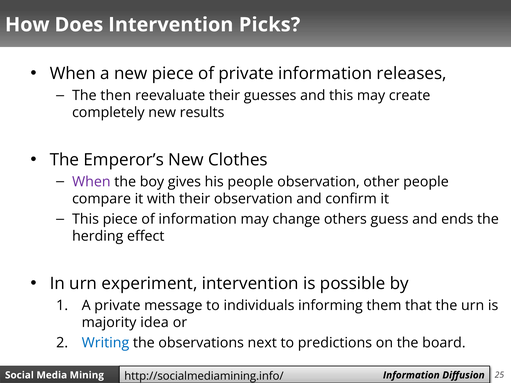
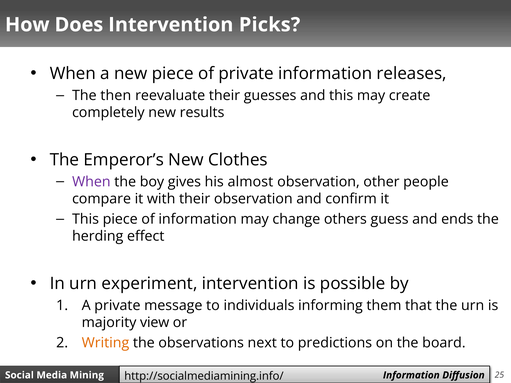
his people: people -> almost
idea: idea -> view
Writing colour: blue -> orange
